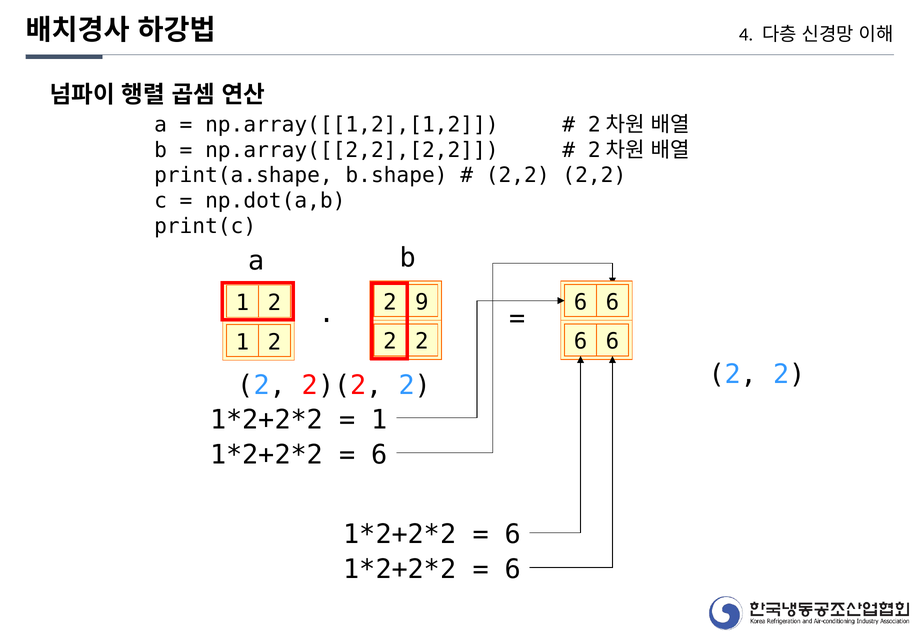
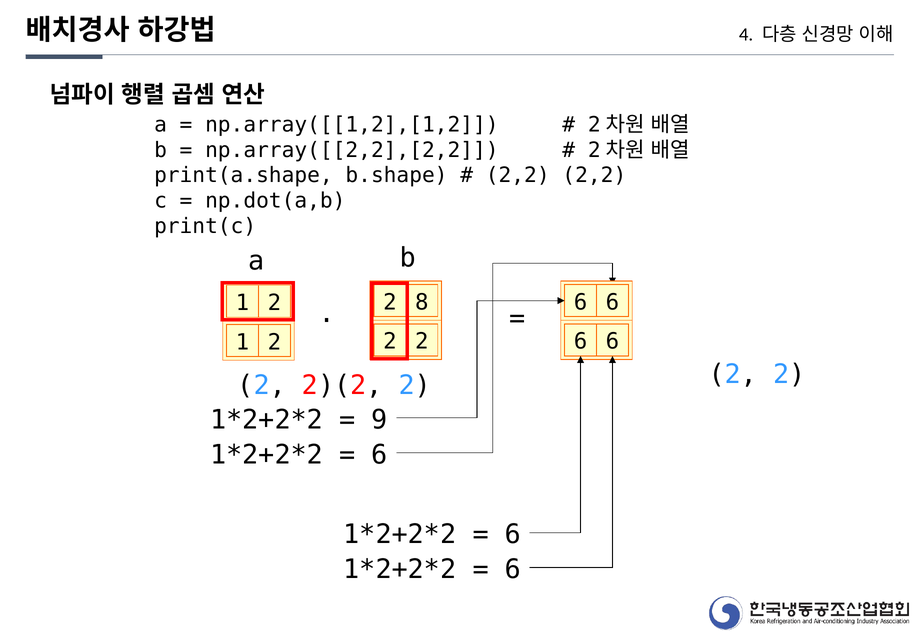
9: 9 -> 8
1 at (380, 420): 1 -> 9
